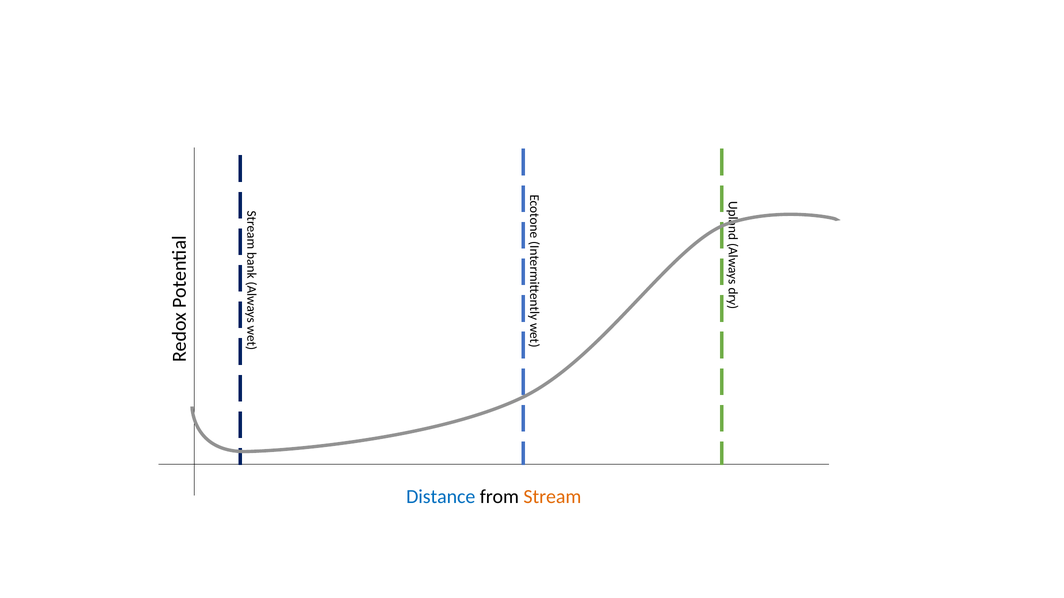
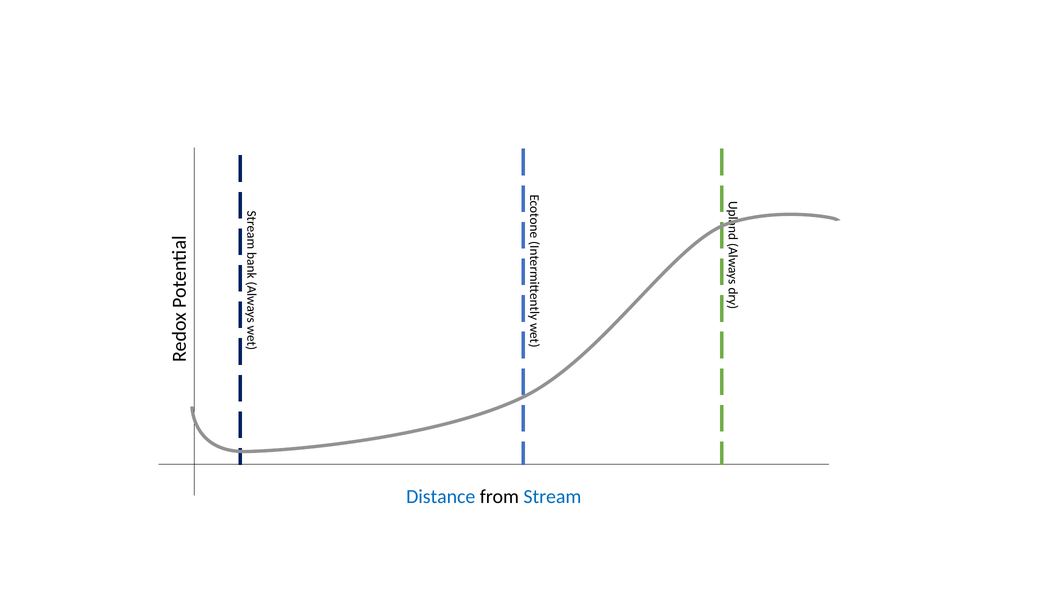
Stream colour: orange -> blue
